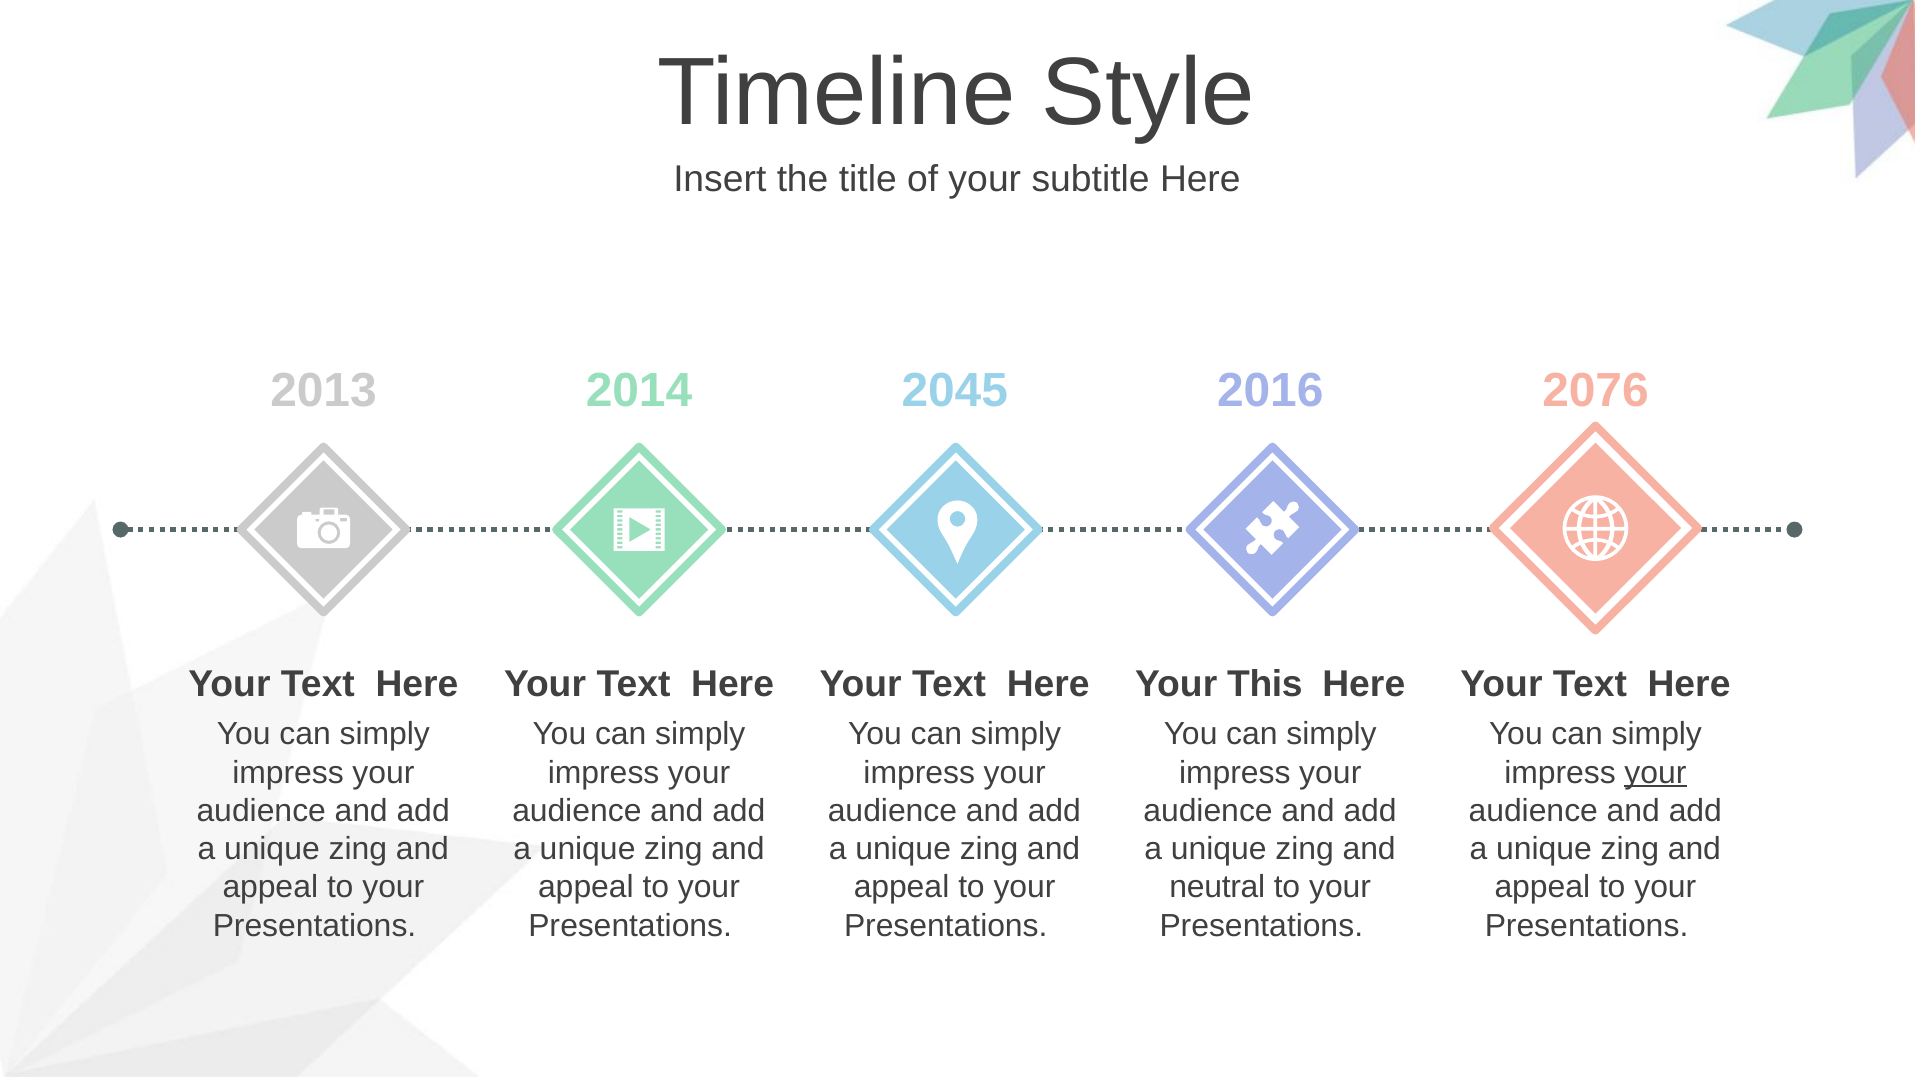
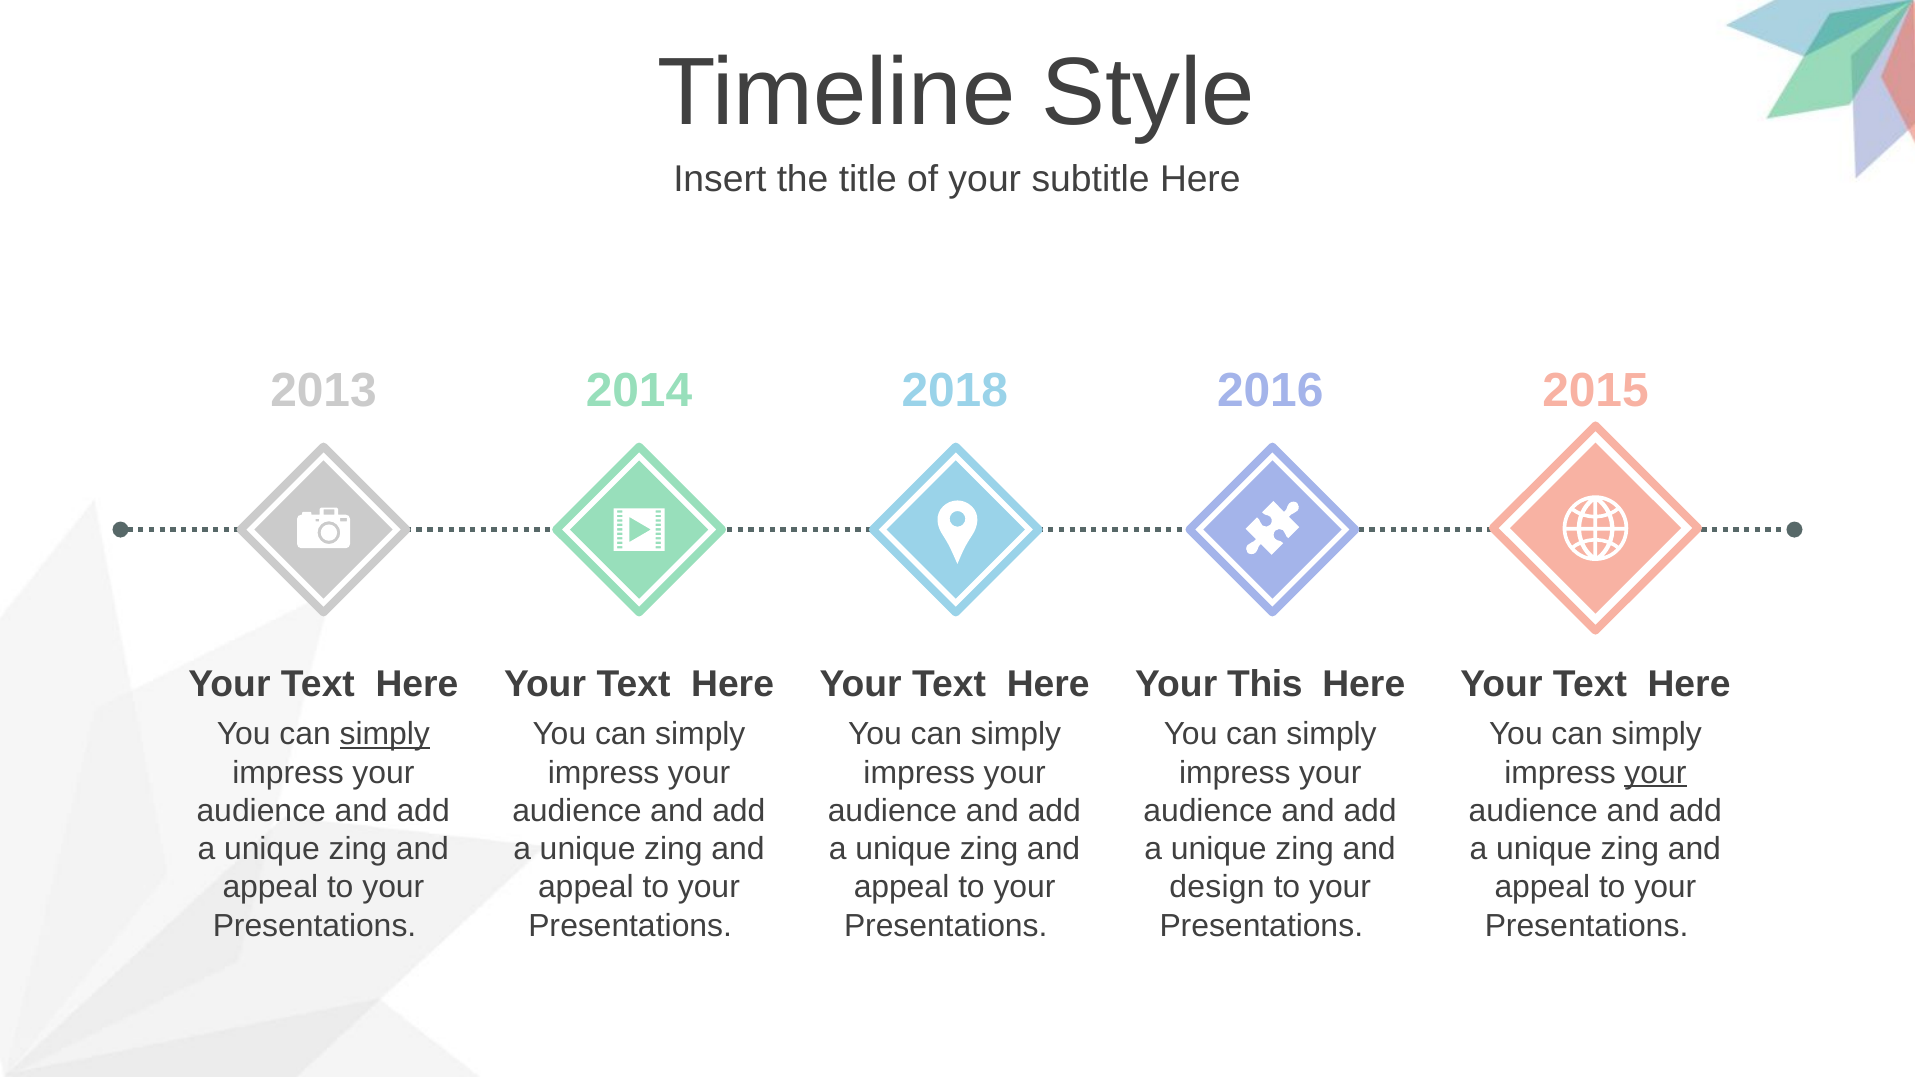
2045: 2045 -> 2018
2076: 2076 -> 2015
simply at (385, 734) underline: none -> present
neutral: neutral -> design
